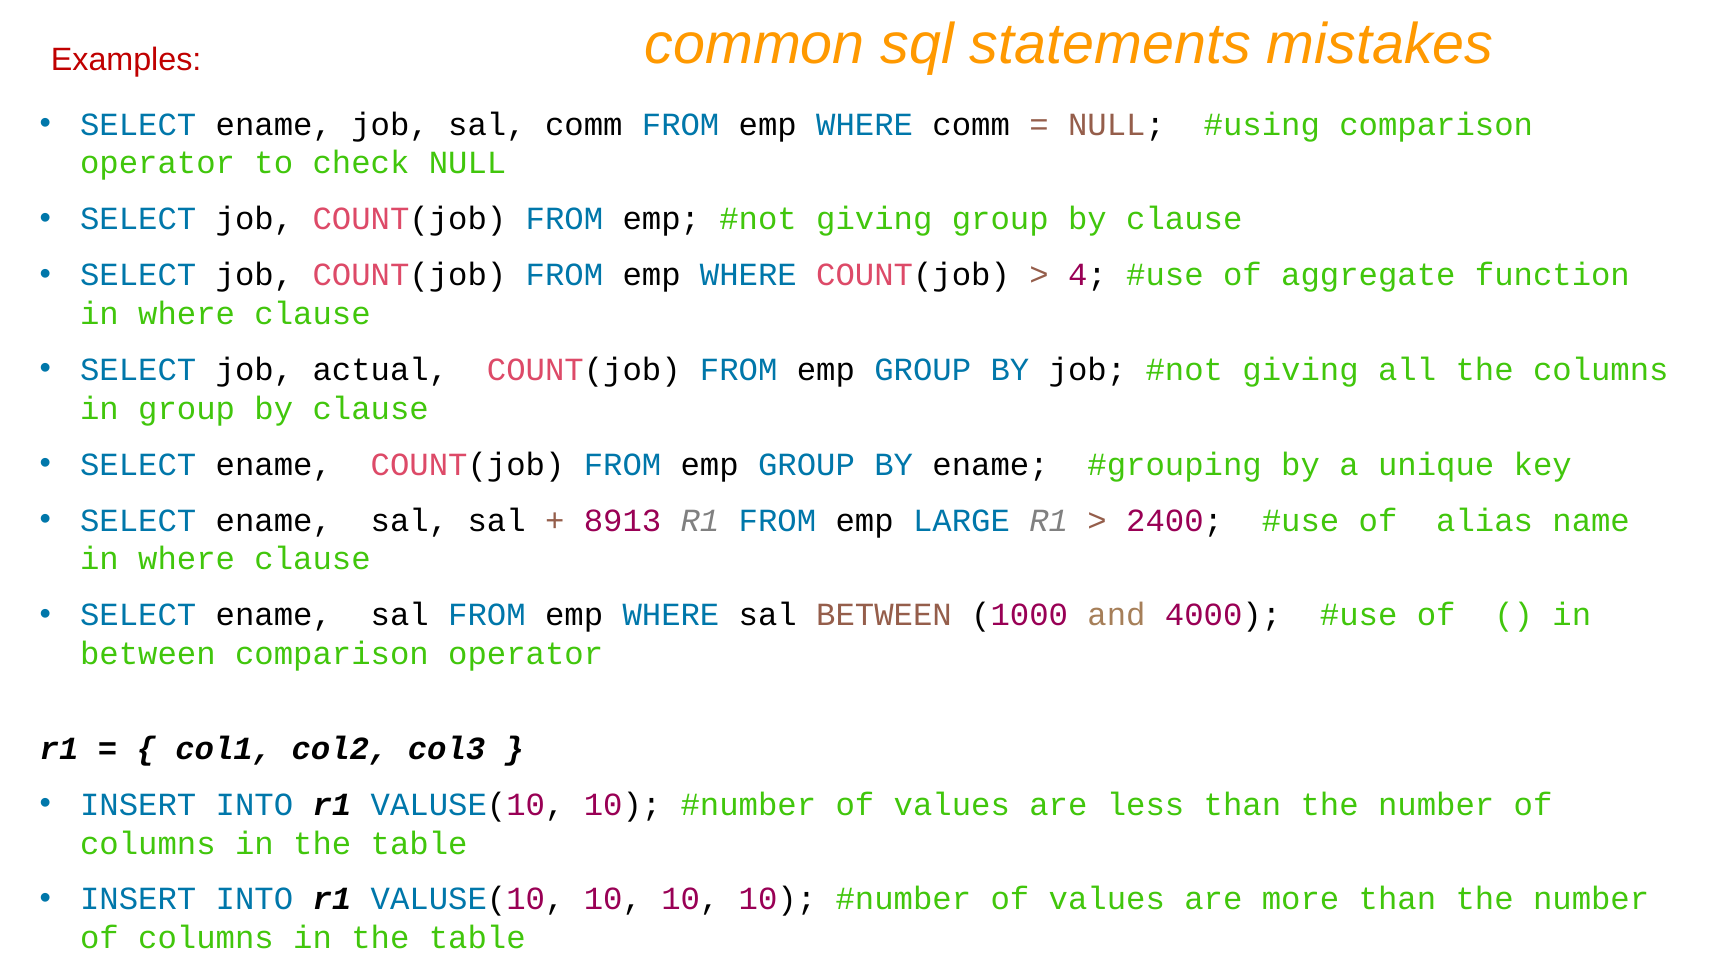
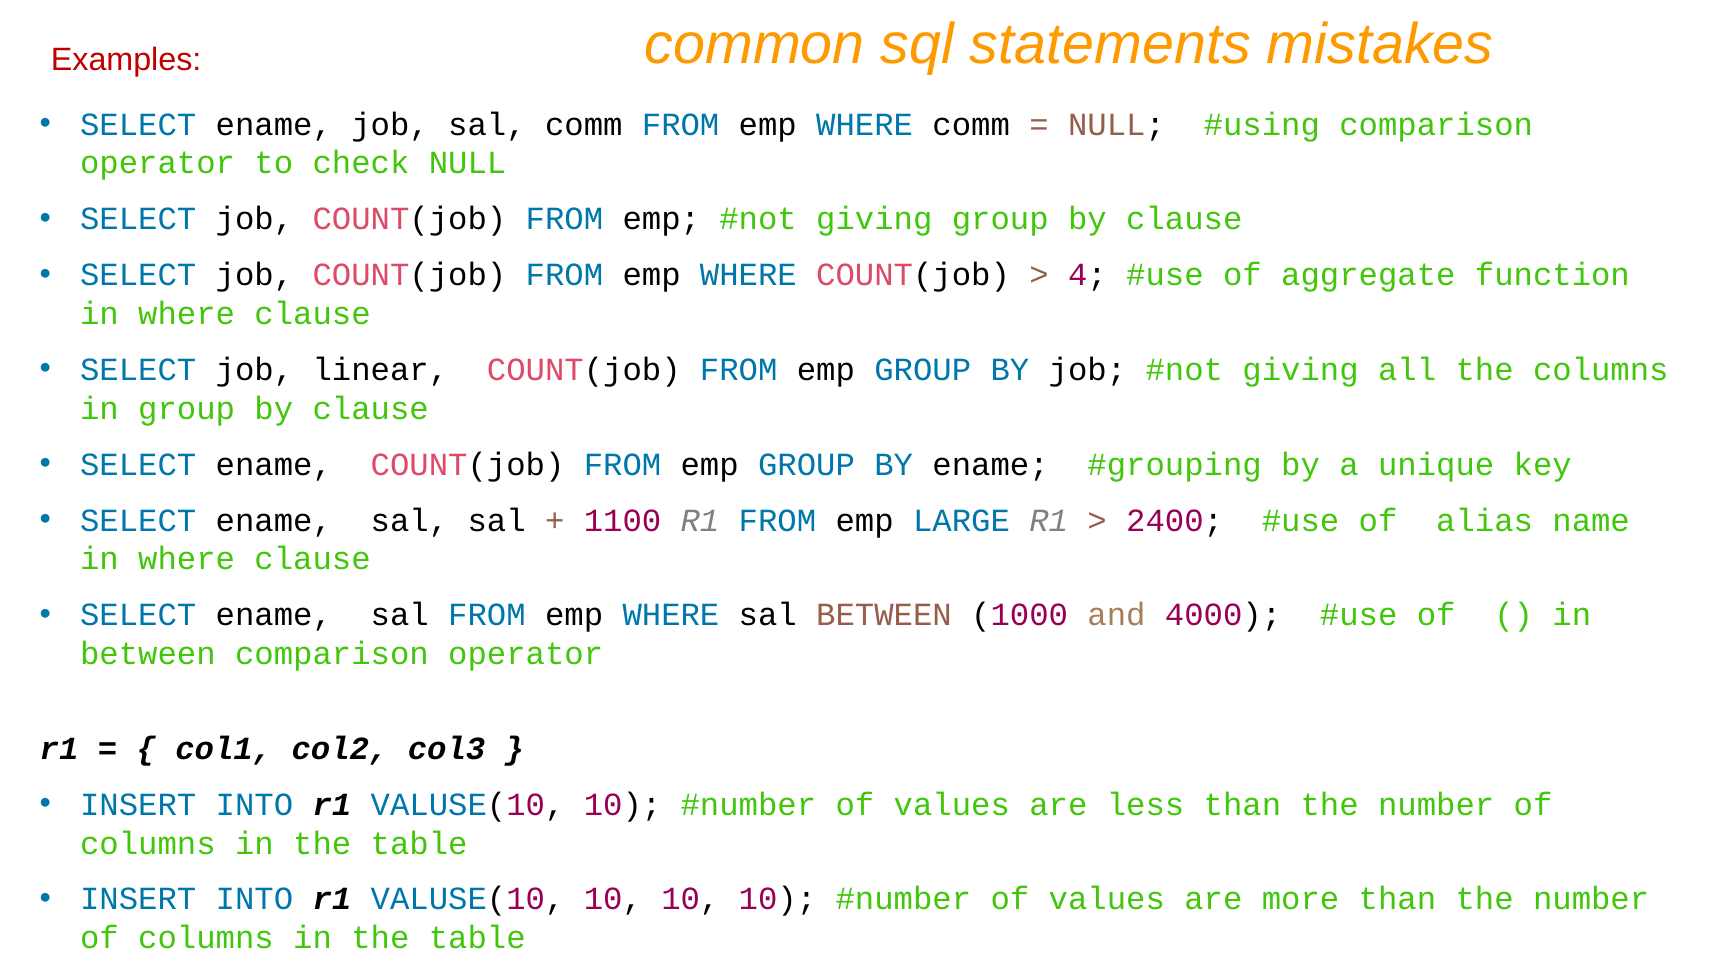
actual: actual -> linear
8913: 8913 -> 1100
